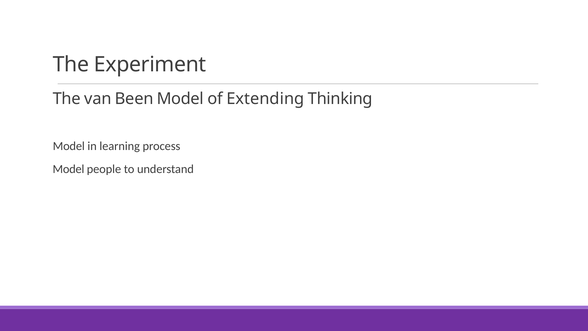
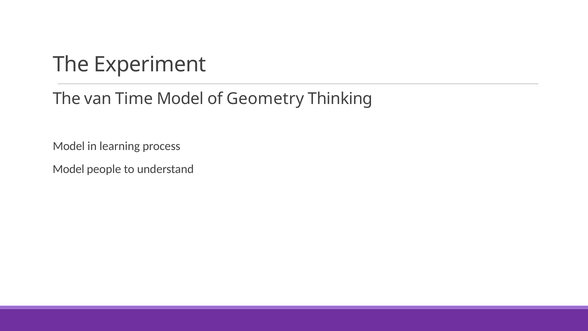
Been: Been -> Time
Extending: Extending -> Geometry
